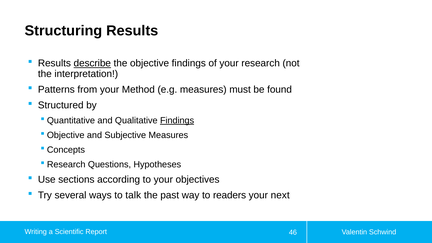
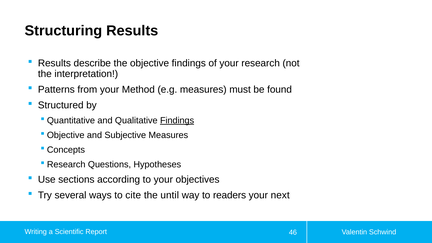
describe underline: present -> none
talk: talk -> cite
past: past -> until
